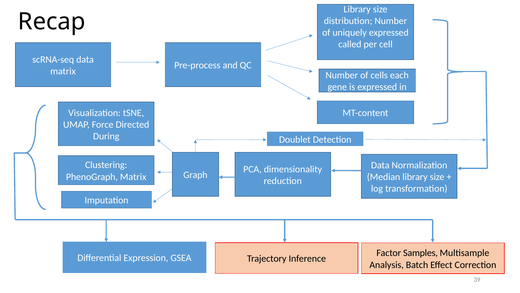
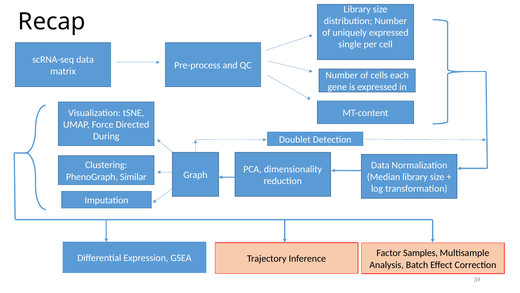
called: called -> single
PhenoGraph Matrix: Matrix -> Similar
